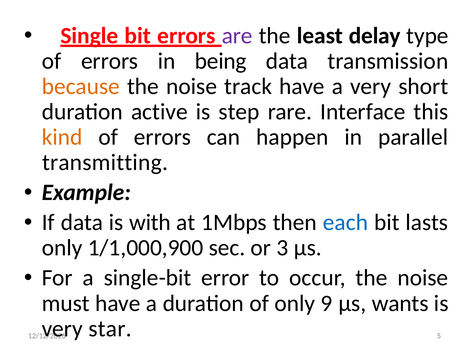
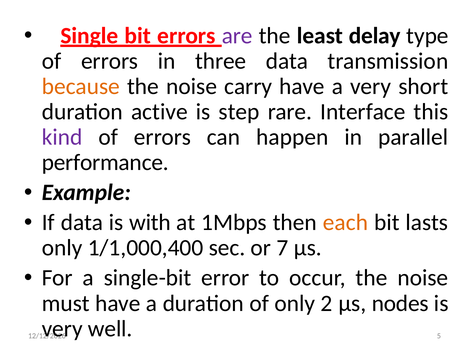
being: being -> three
track: track -> carry
kind colour: orange -> purple
transmitting: transmitting -> performance
each colour: blue -> orange
1/1,000,900: 1/1,000,900 -> 1/1,000,400
3: 3 -> 7
9: 9 -> 2
wants: wants -> nodes
star: star -> well
